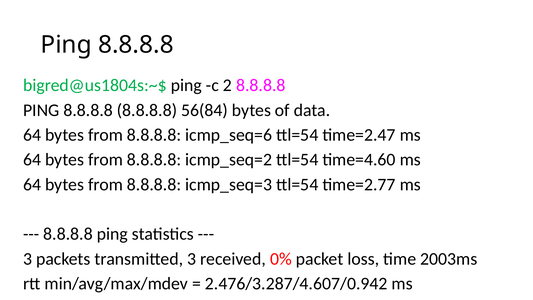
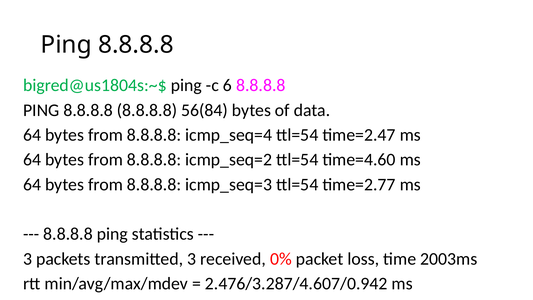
2: 2 -> 6
icmp_seq=6: icmp_seq=6 -> icmp_seq=4
